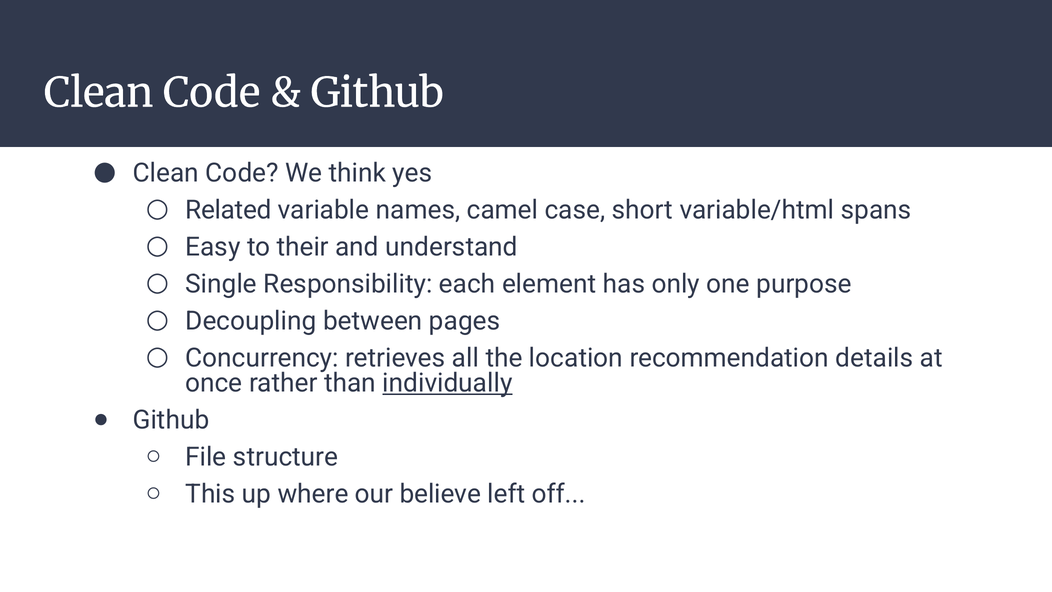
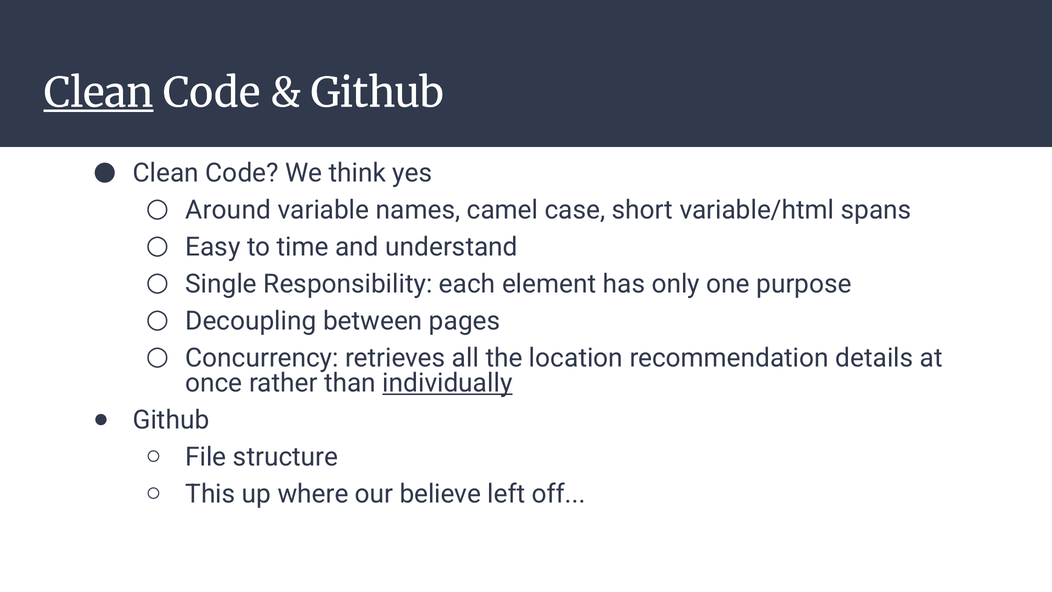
Clean at (99, 93) underline: none -> present
Related: Related -> Around
their: their -> time
